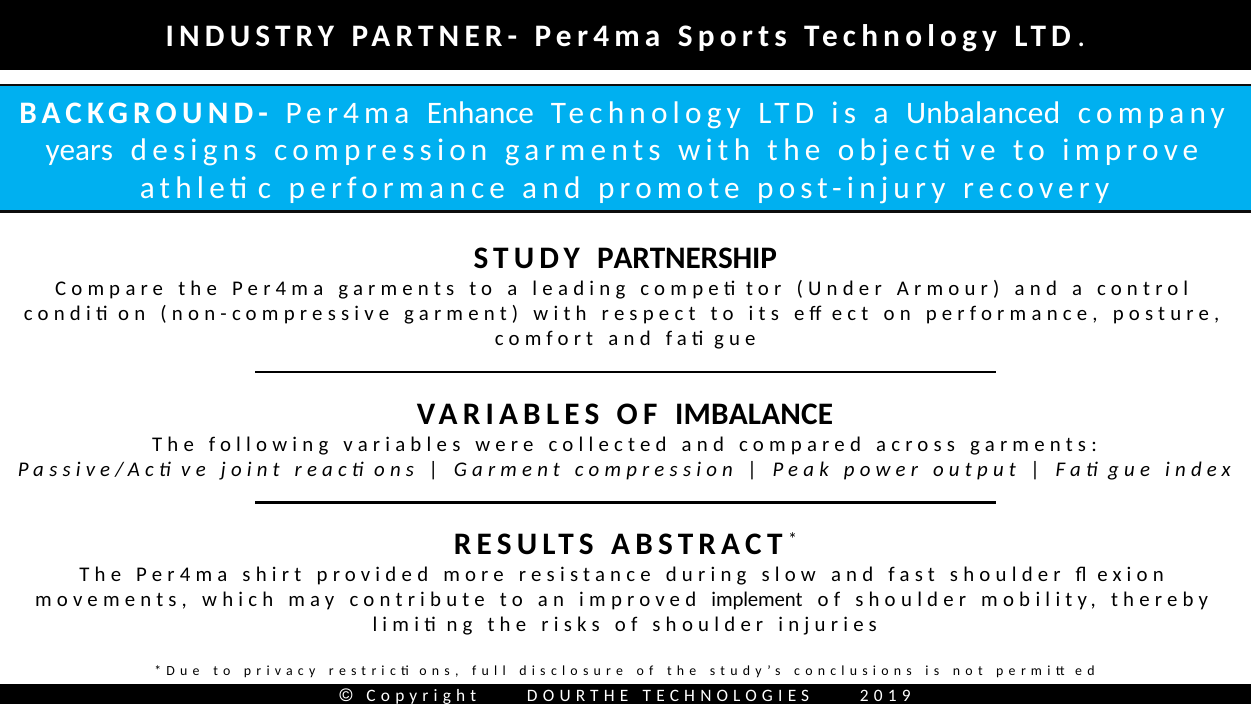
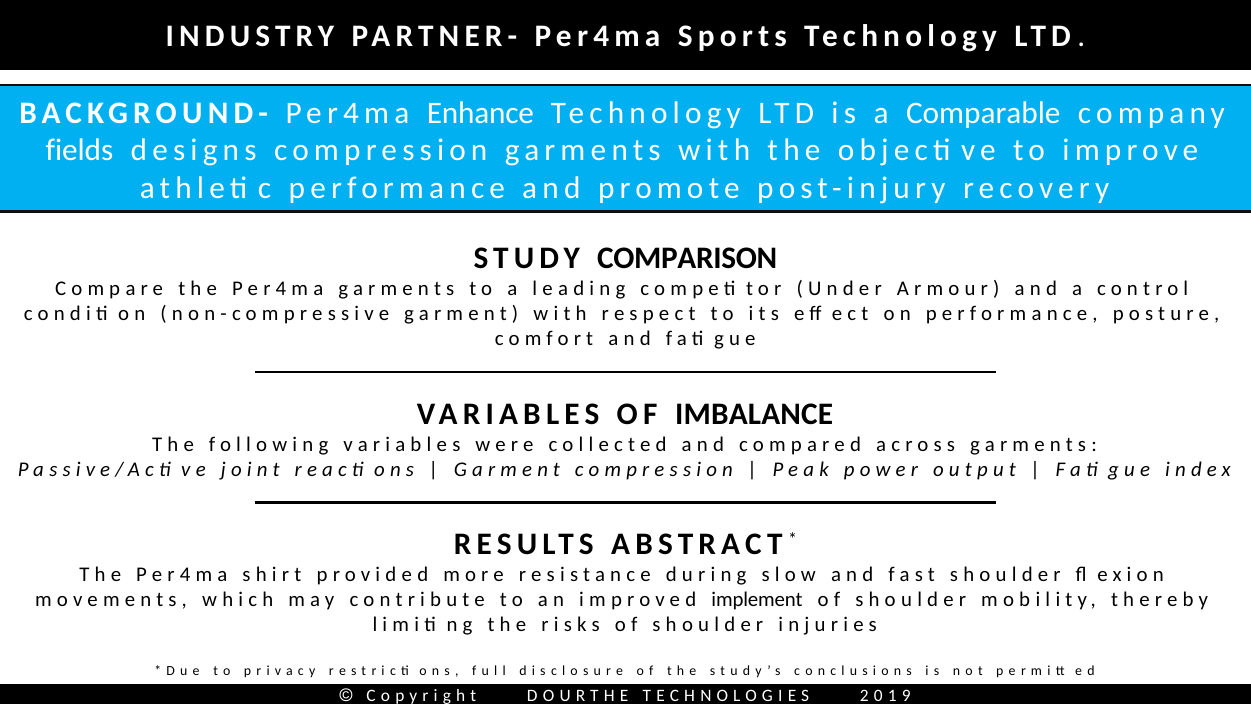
Unbalanced: Unbalanced -> Comparable
years: years -> fields
PARTNERSHIP: PARTNERSHIP -> COMPARISON
